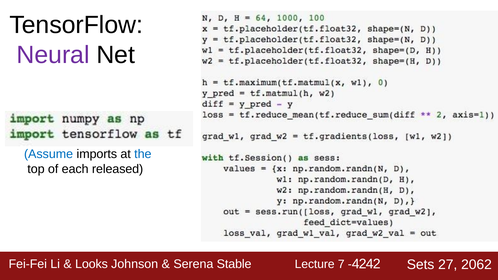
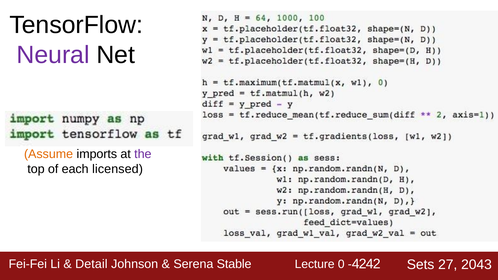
Assume colour: blue -> orange
the colour: blue -> purple
released: released -> licensed
Looks: Looks -> Detail
7: 7 -> 0
2062: 2062 -> 2043
